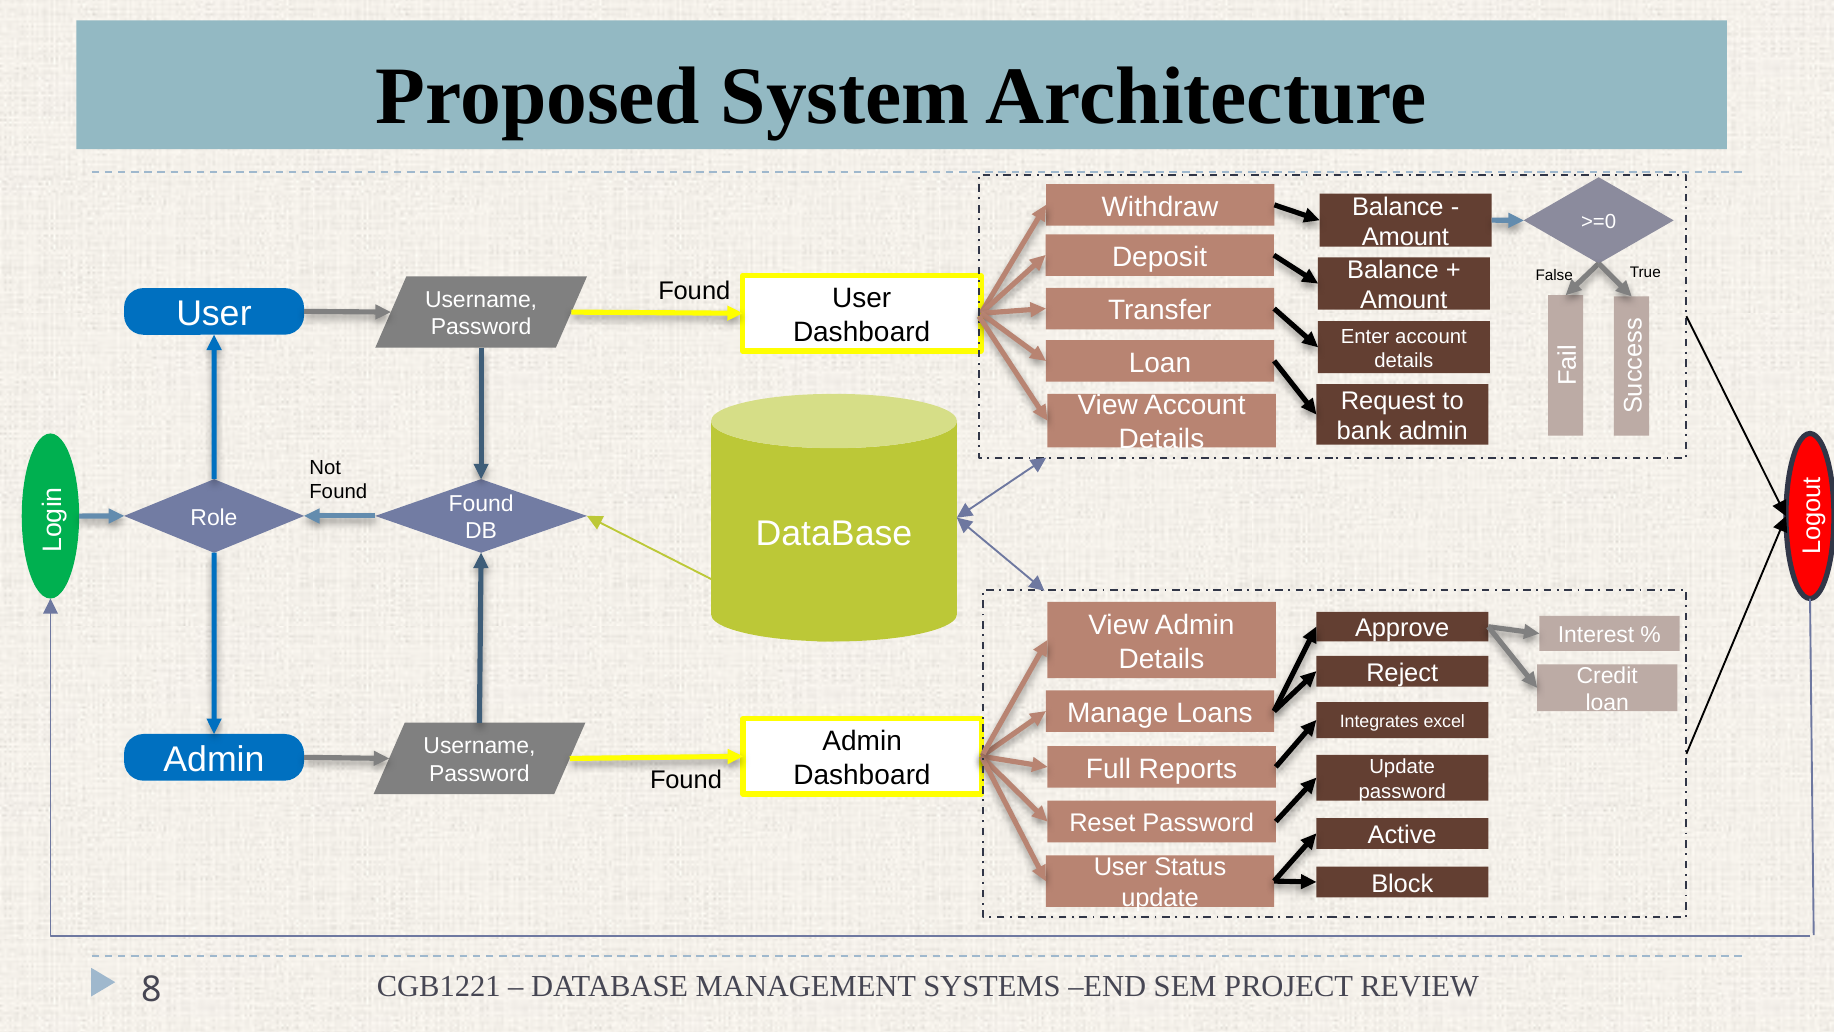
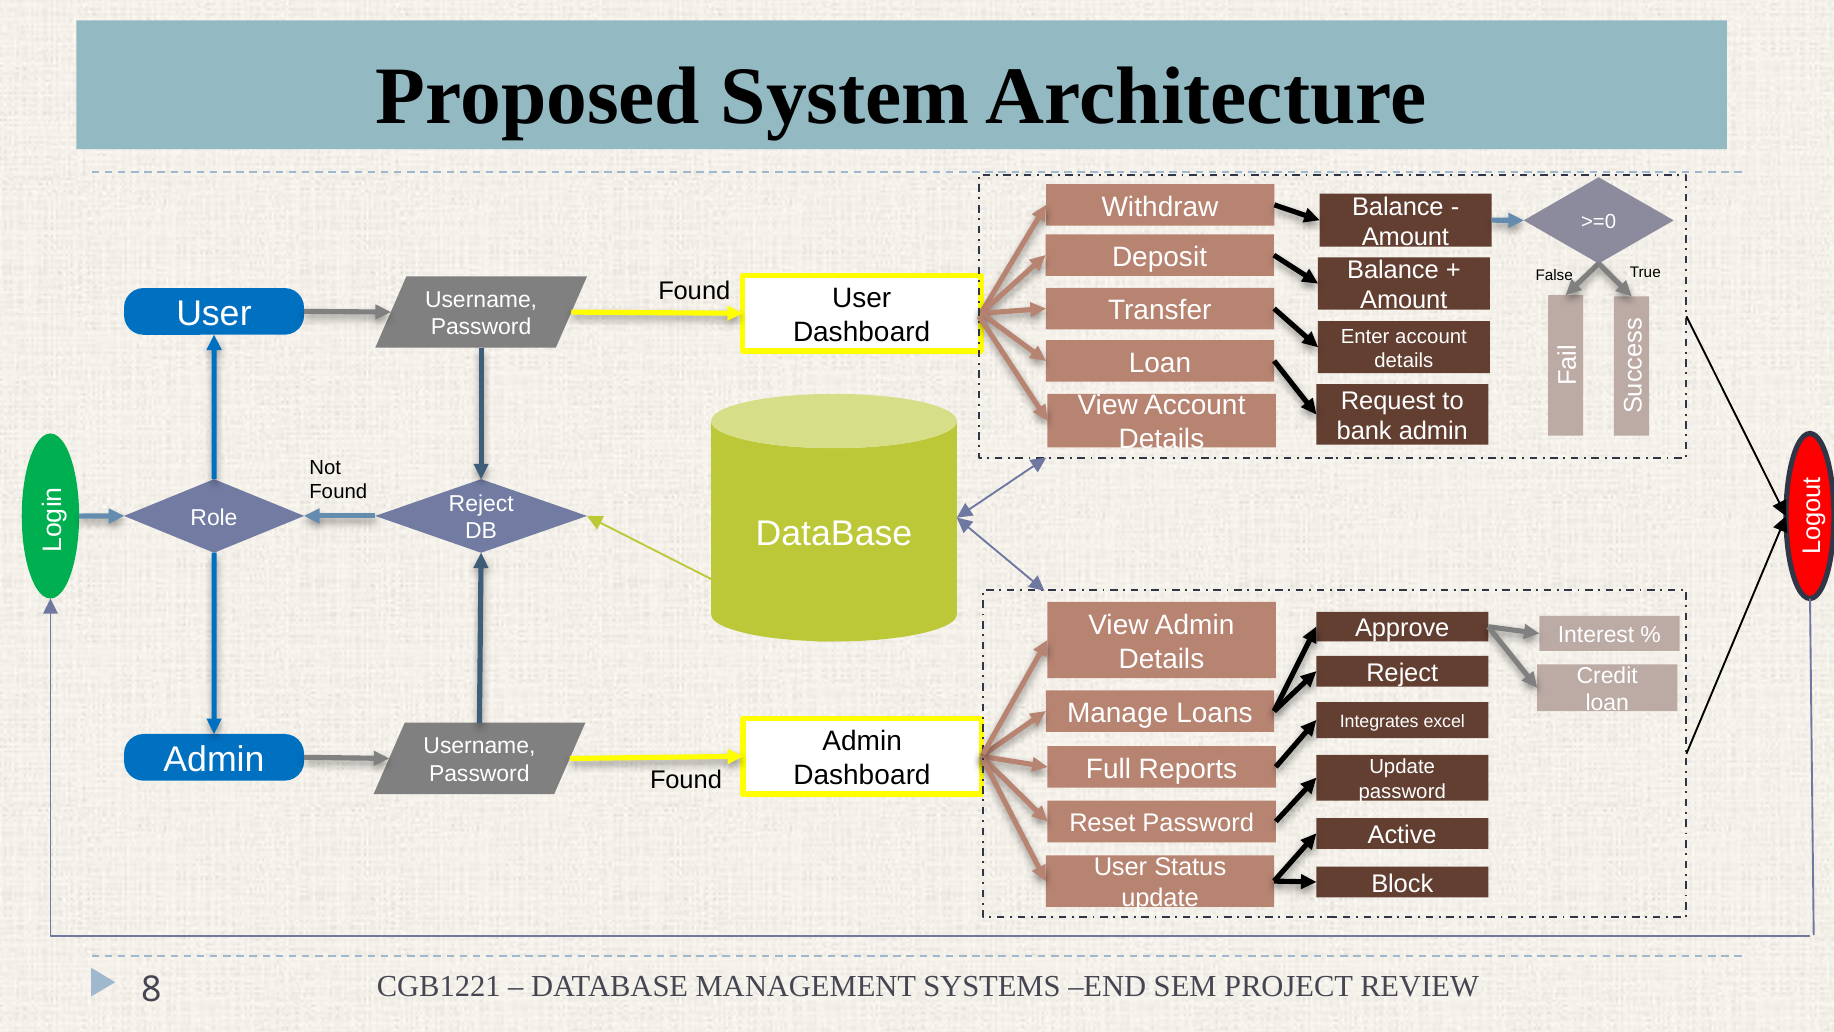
Found at (481, 504): Found -> Reject
